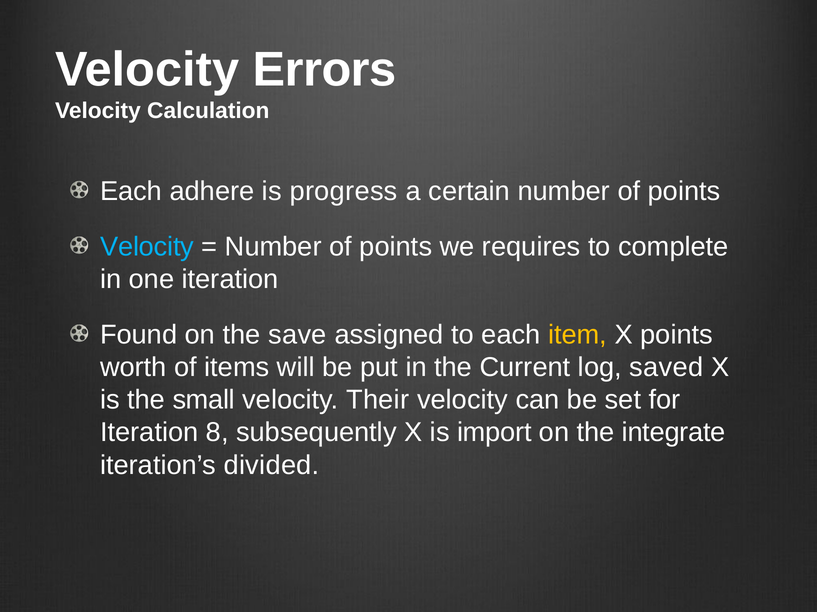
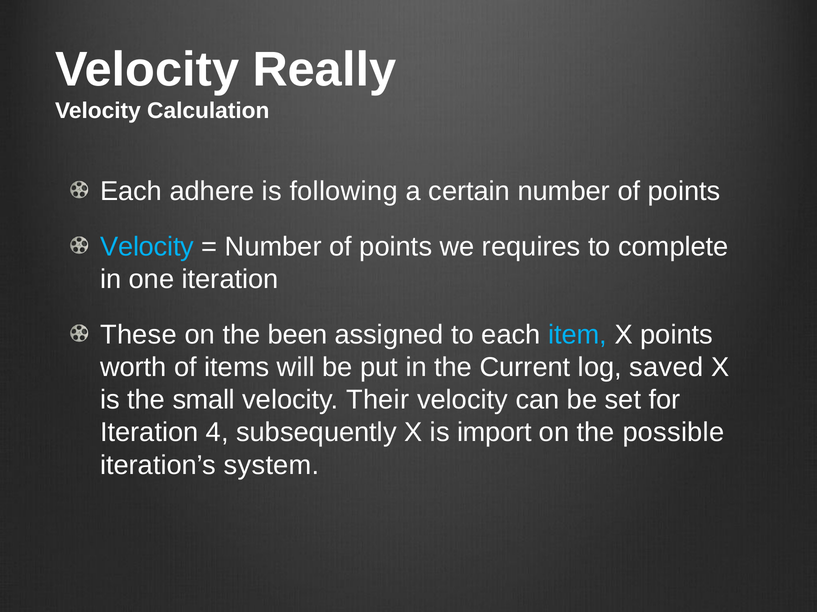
Errors: Errors -> Really
progress: progress -> following
Found: Found -> These
save: save -> been
item colour: yellow -> light blue
8: 8 -> 4
integrate: integrate -> possible
divided: divided -> system
